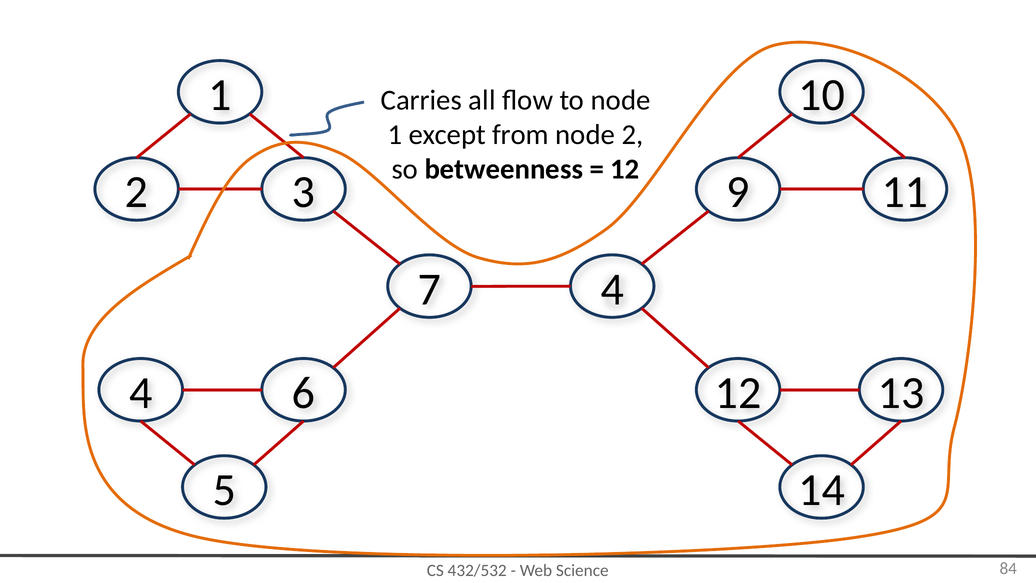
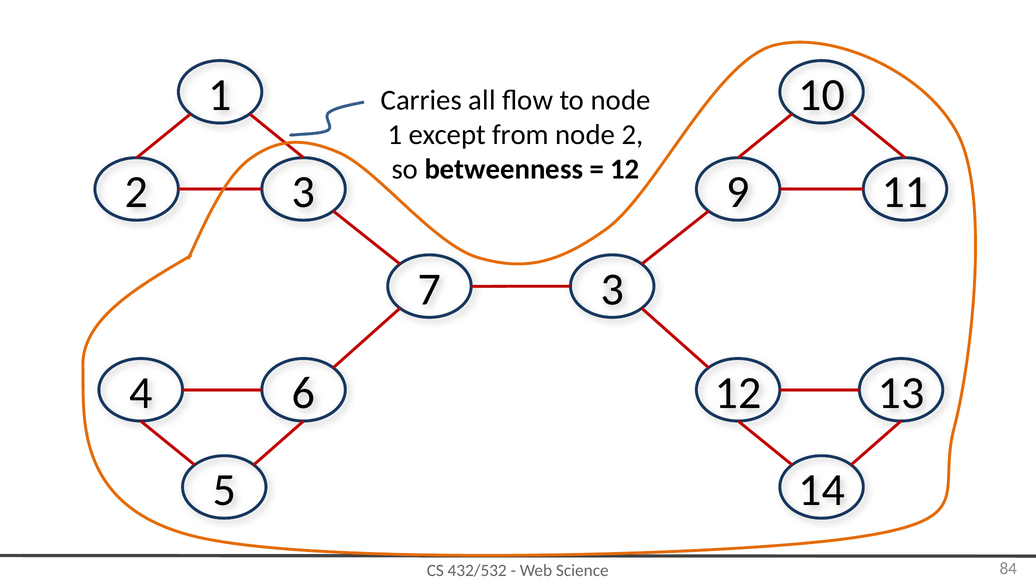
7 4: 4 -> 3
